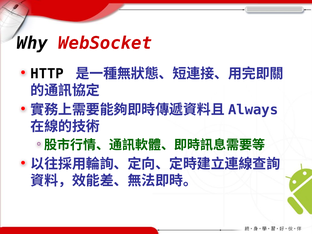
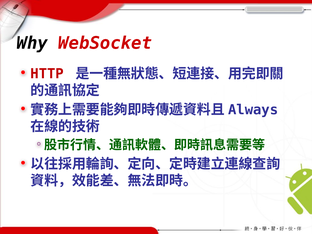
HTTP colour: black -> red
